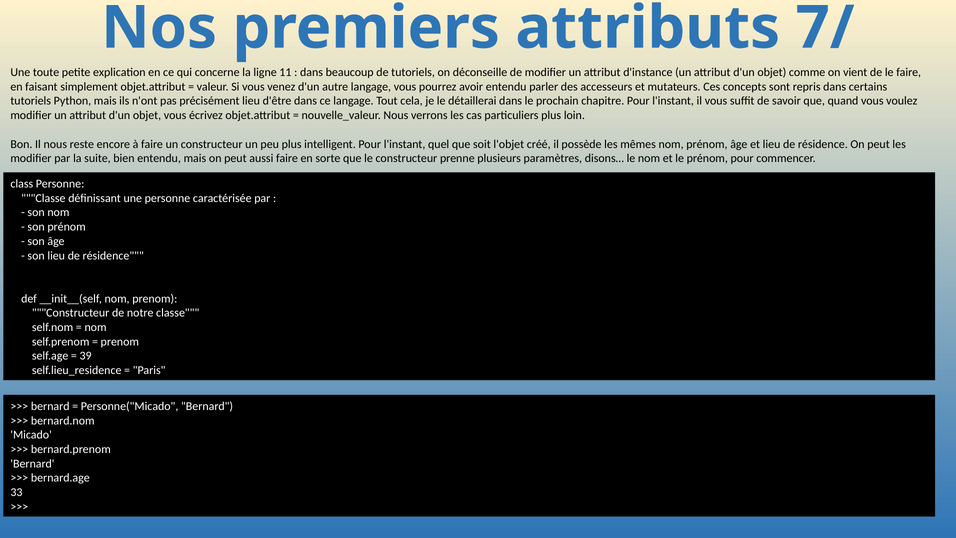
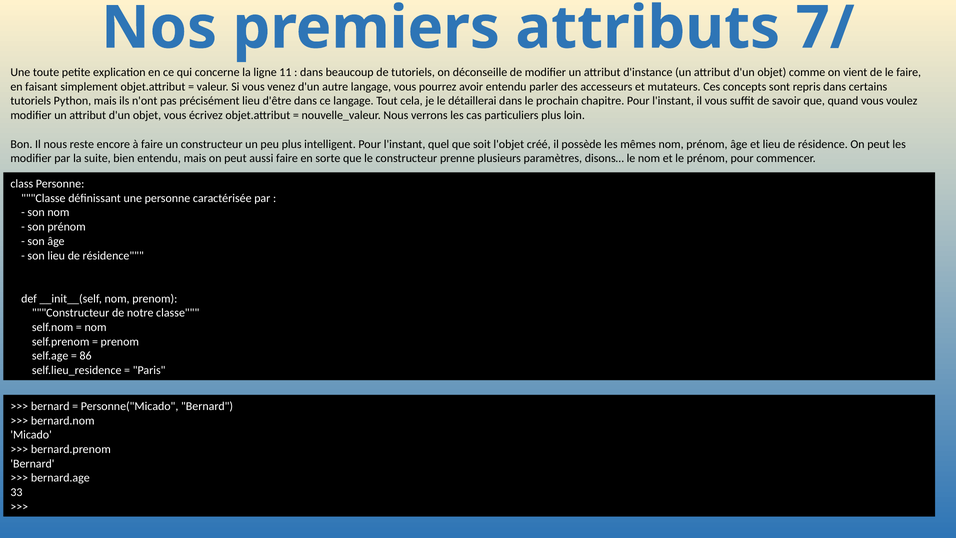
39: 39 -> 86
